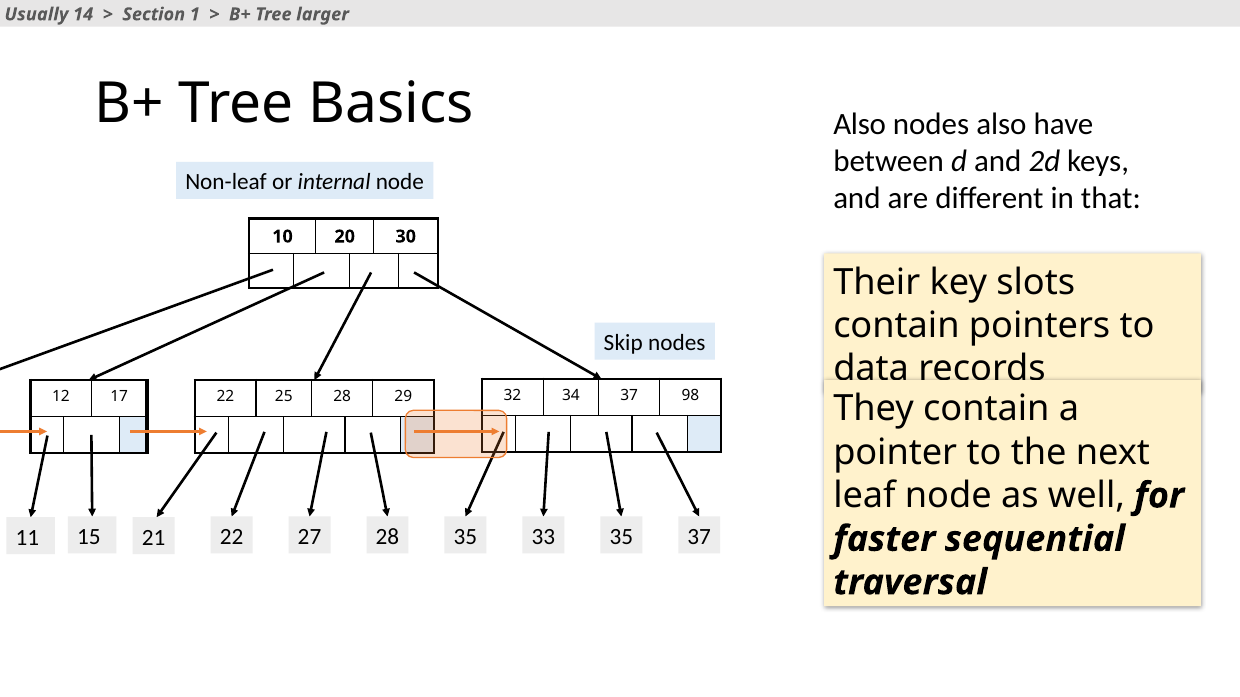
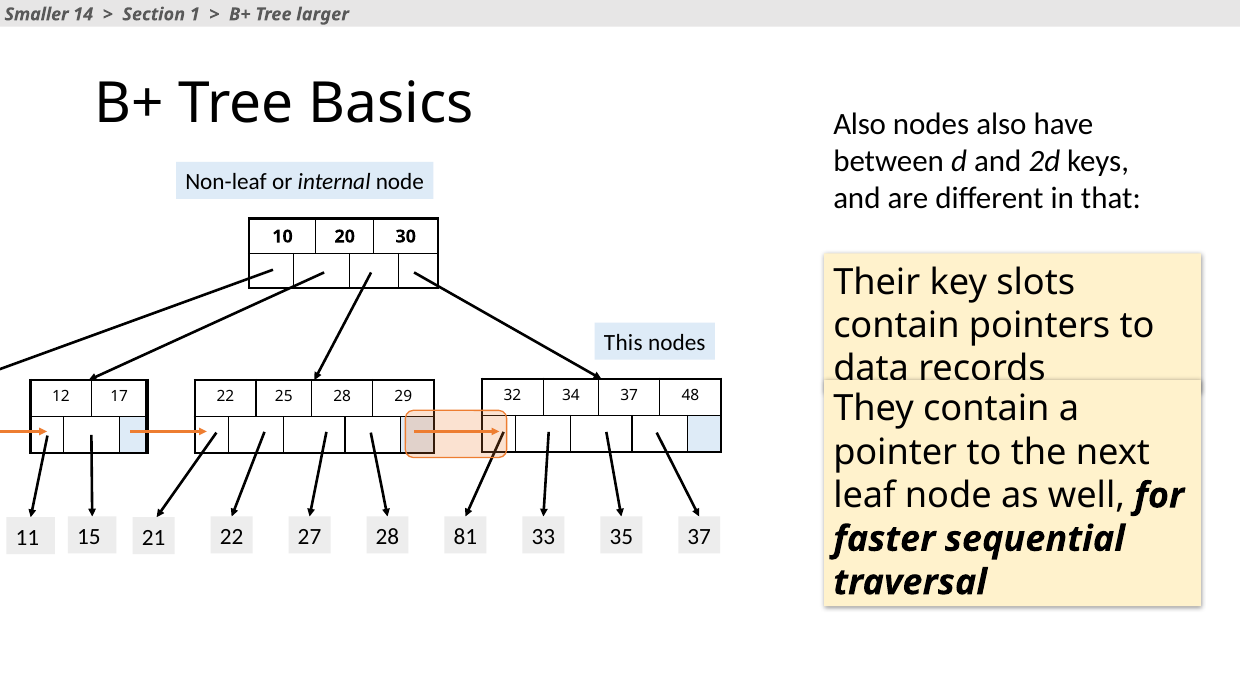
Usually: Usually -> Smaller
Skip: Skip -> This
98: 98 -> 48
28 35: 35 -> 81
